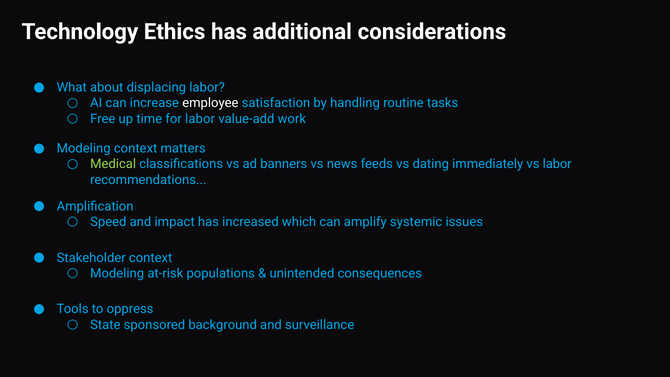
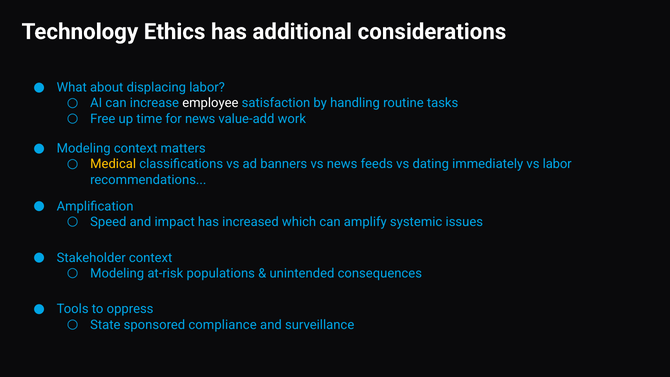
for labor: labor -> news
Medical colour: light green -> yellow
background: background -> compliance
